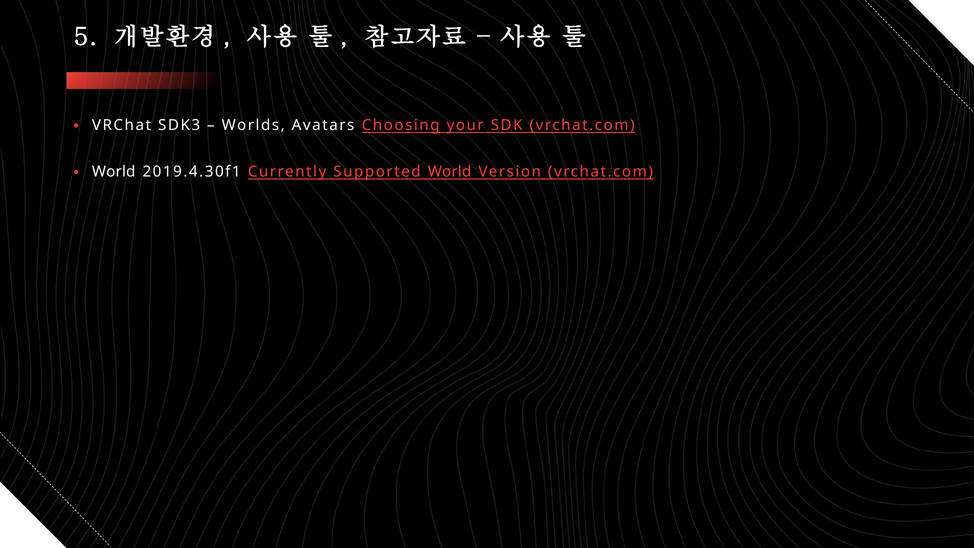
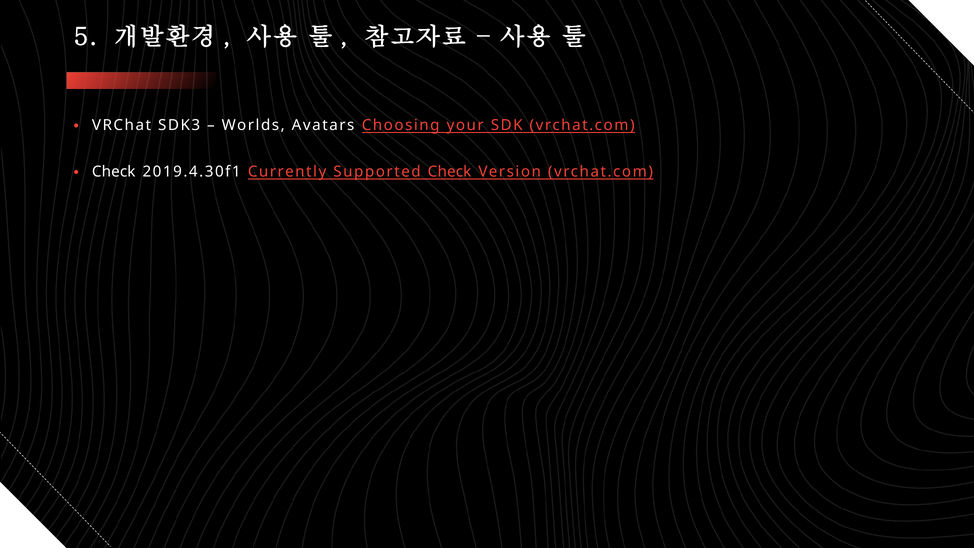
World at (114, 172): World -> Check
Supported World: World -> Check
